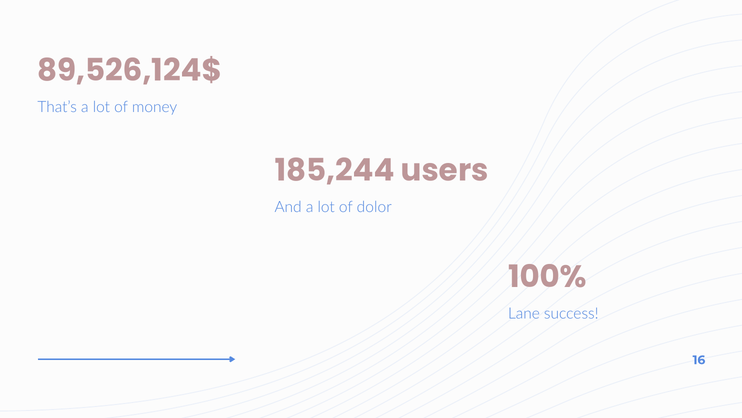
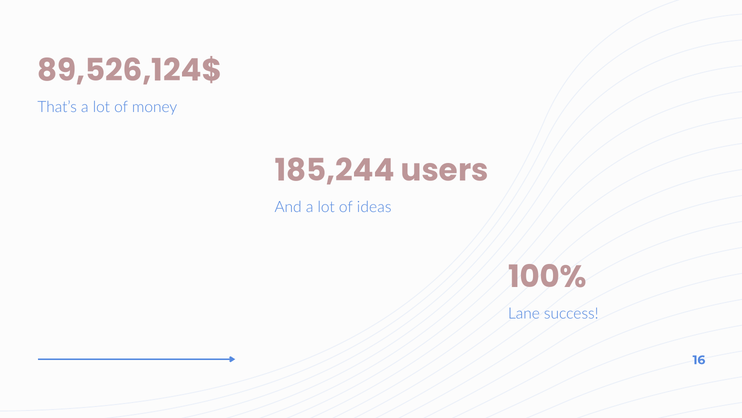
dolor: dolor -> ideas
